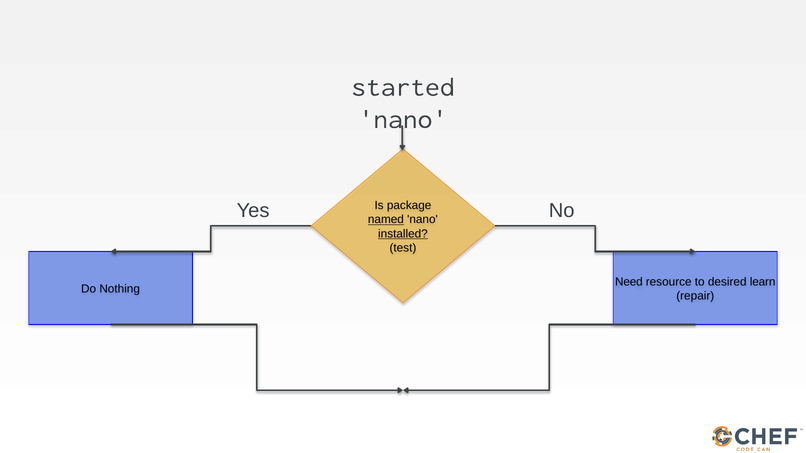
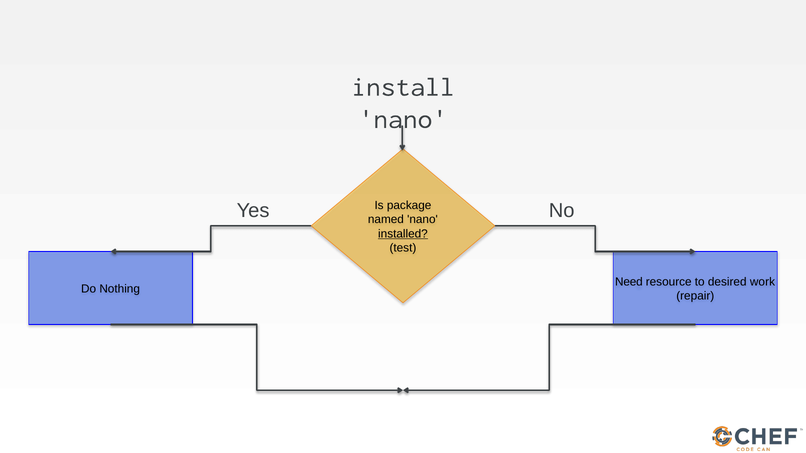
started: started -> install
named underline: present -> none
learn: learn -> work
